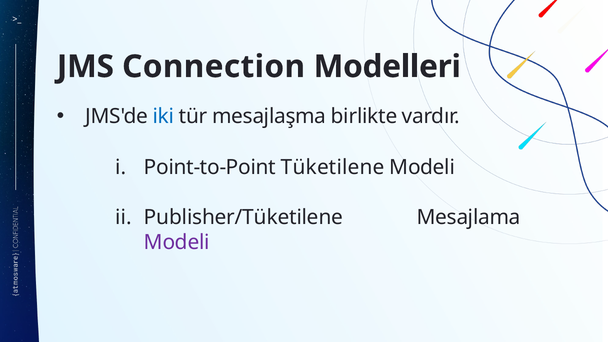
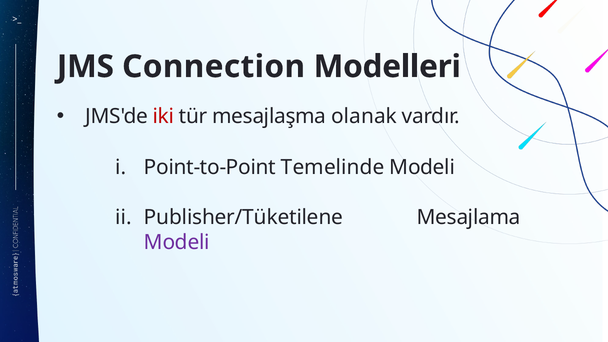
iki colour: blue -> red
birlikte: birlikte -> olanak
Tüketilene: Tüketilene -> Temelinde
